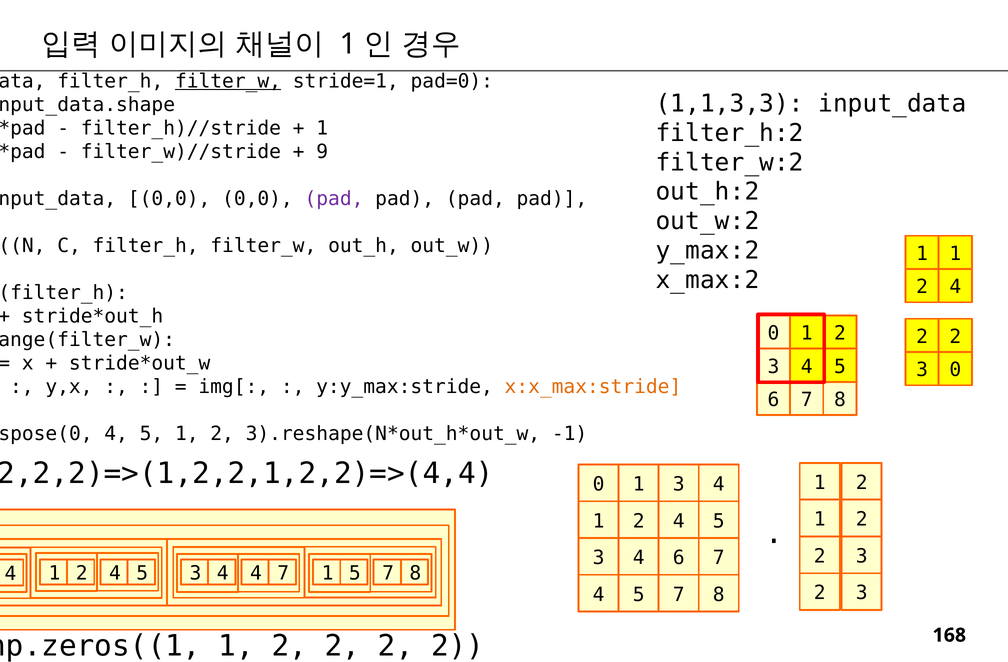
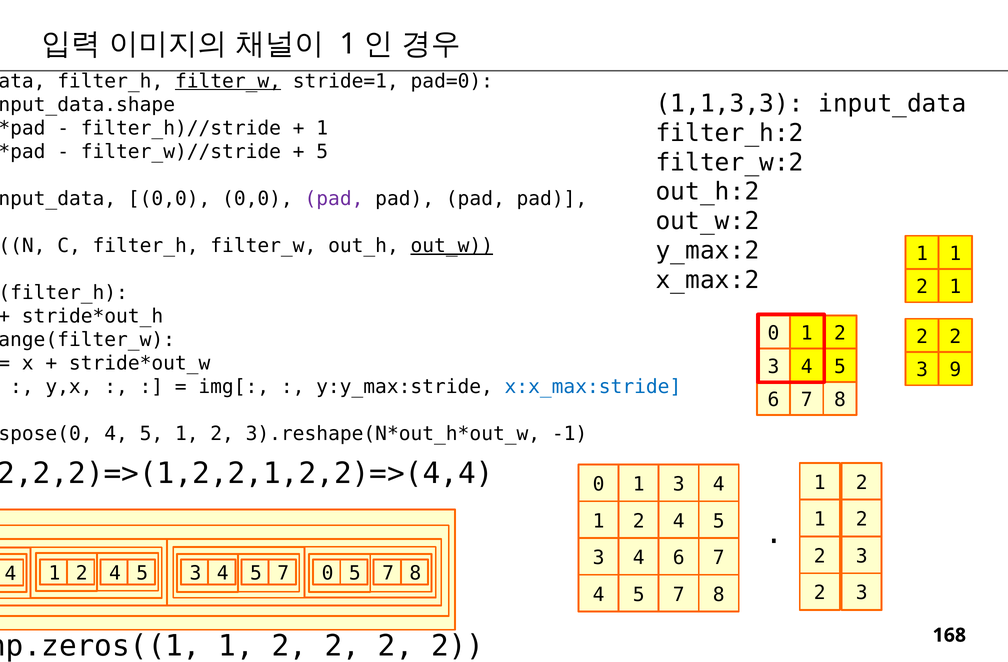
9 at (322, 152): 9 -> 5
out_w at (452, 246) underline: none -> present
4 at (955, 287): 4 -> 1
3 0: 0 -> 9
x:x_max:stride colour: orange -> blue
5 3 4 4: 4 -> 5
7 1: 1 -> 0
